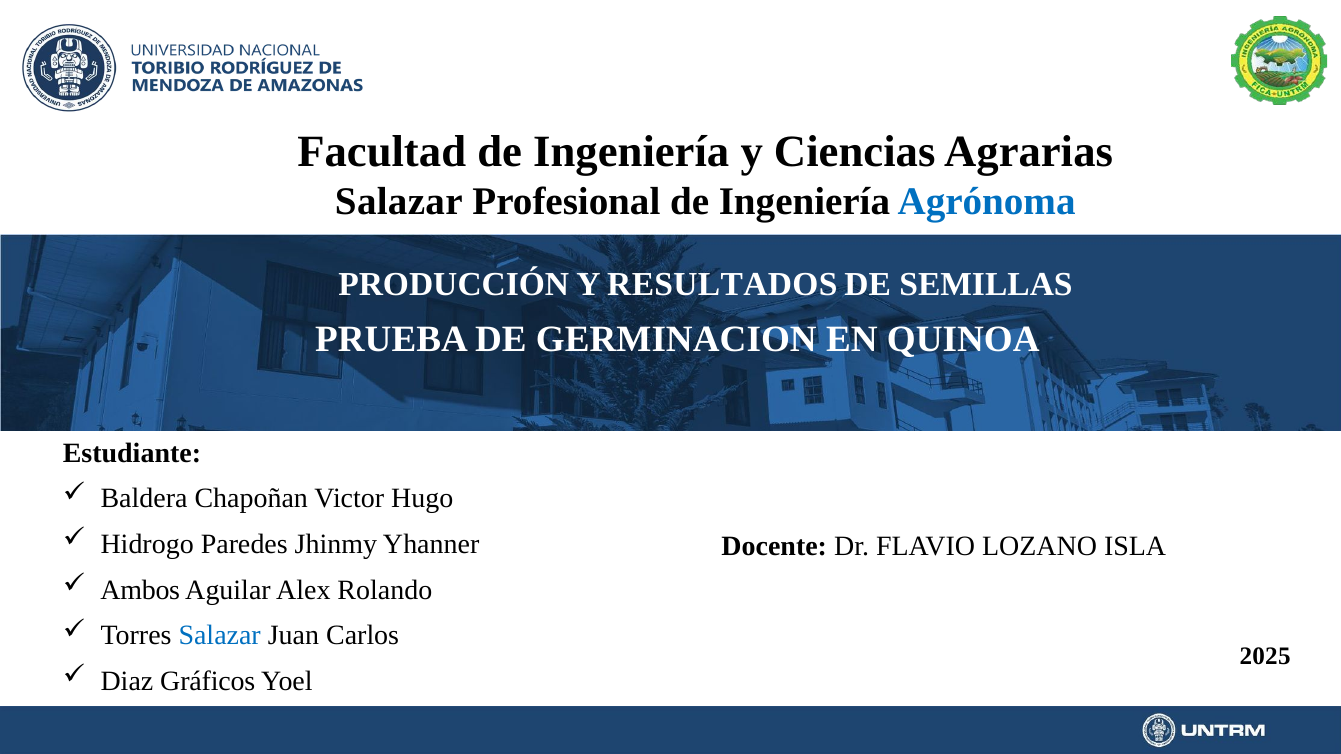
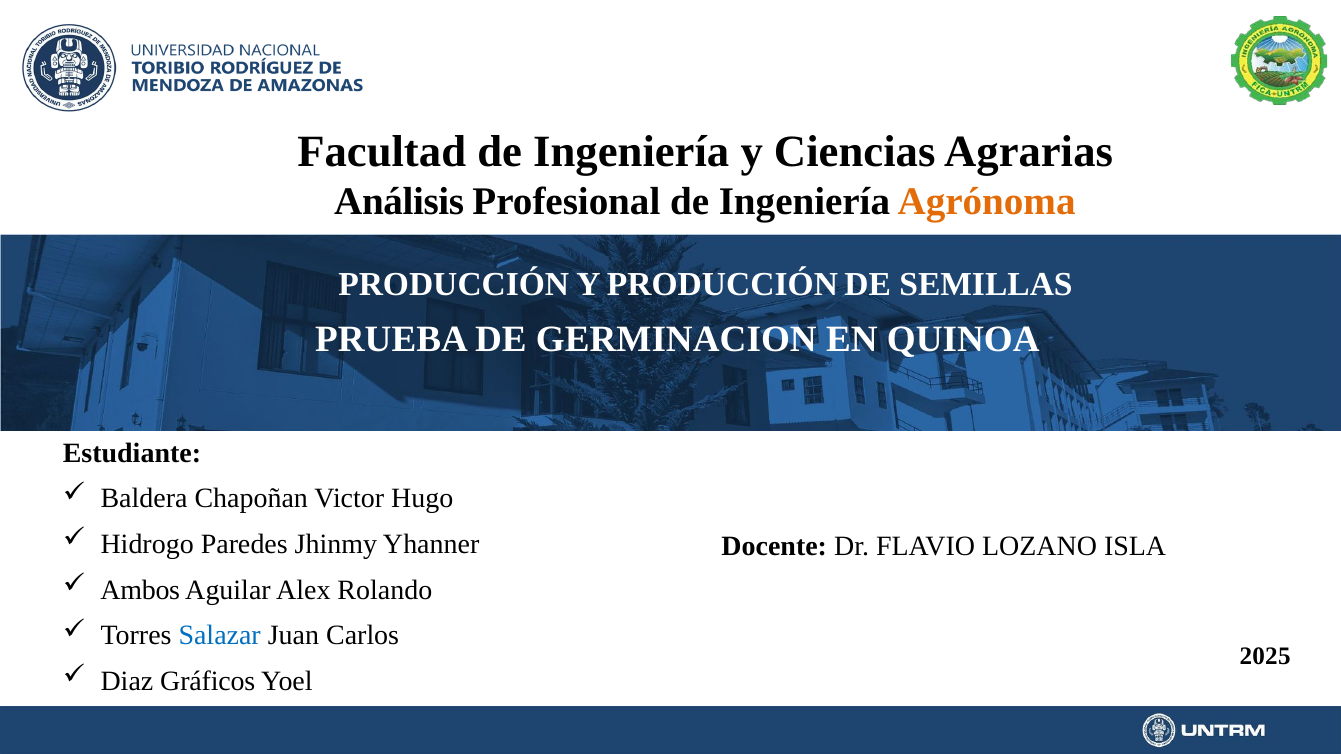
Salazar at (399, 201): Salazar -> Análisis
Agrónoma colour: blue -> orange
Y RESULTADOS: RESULTADOS -> PRODUCCIÓN
